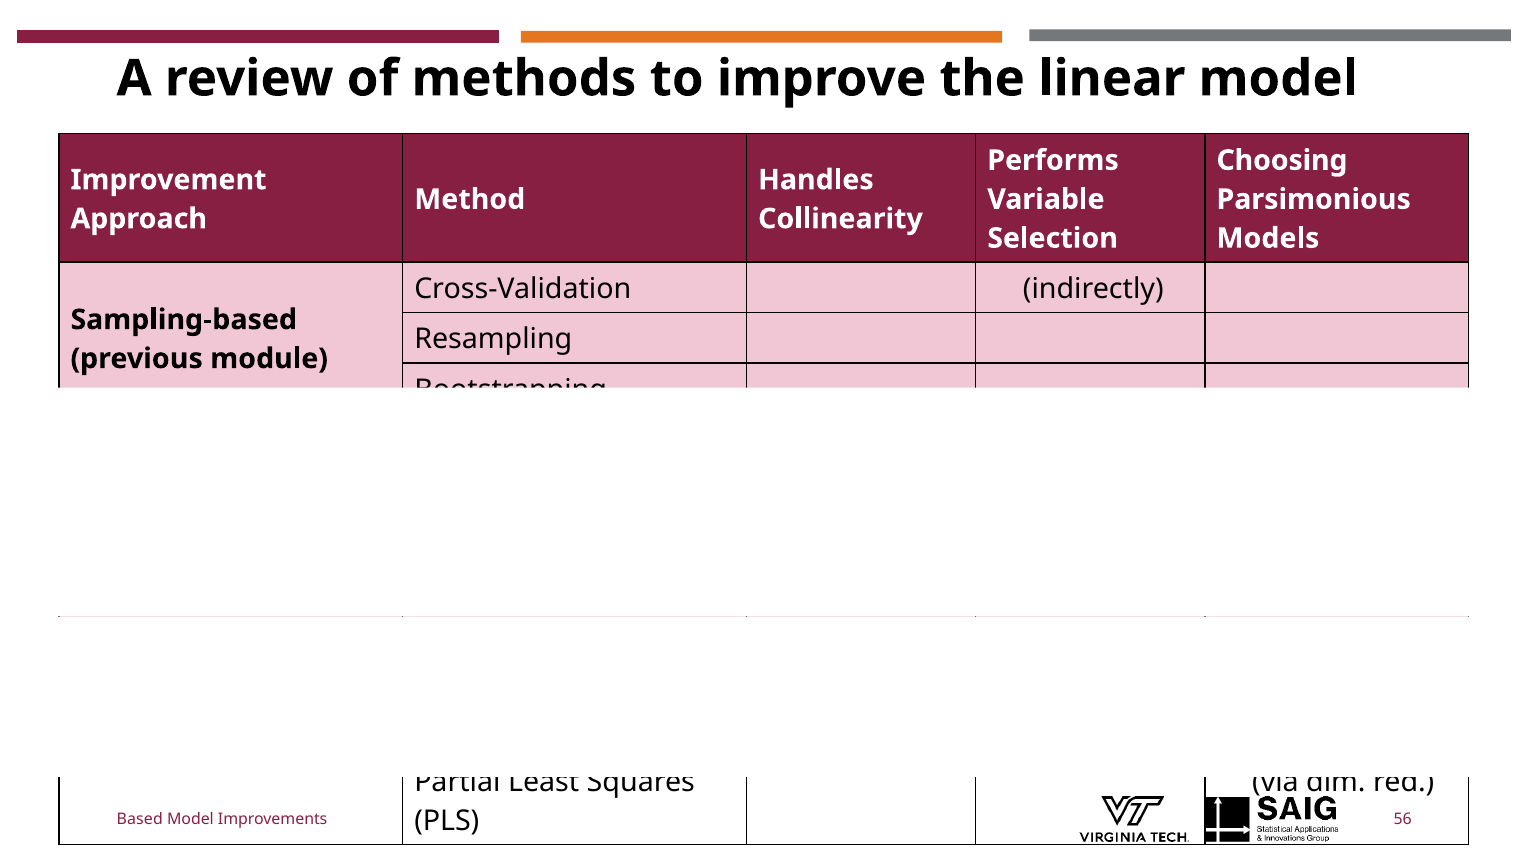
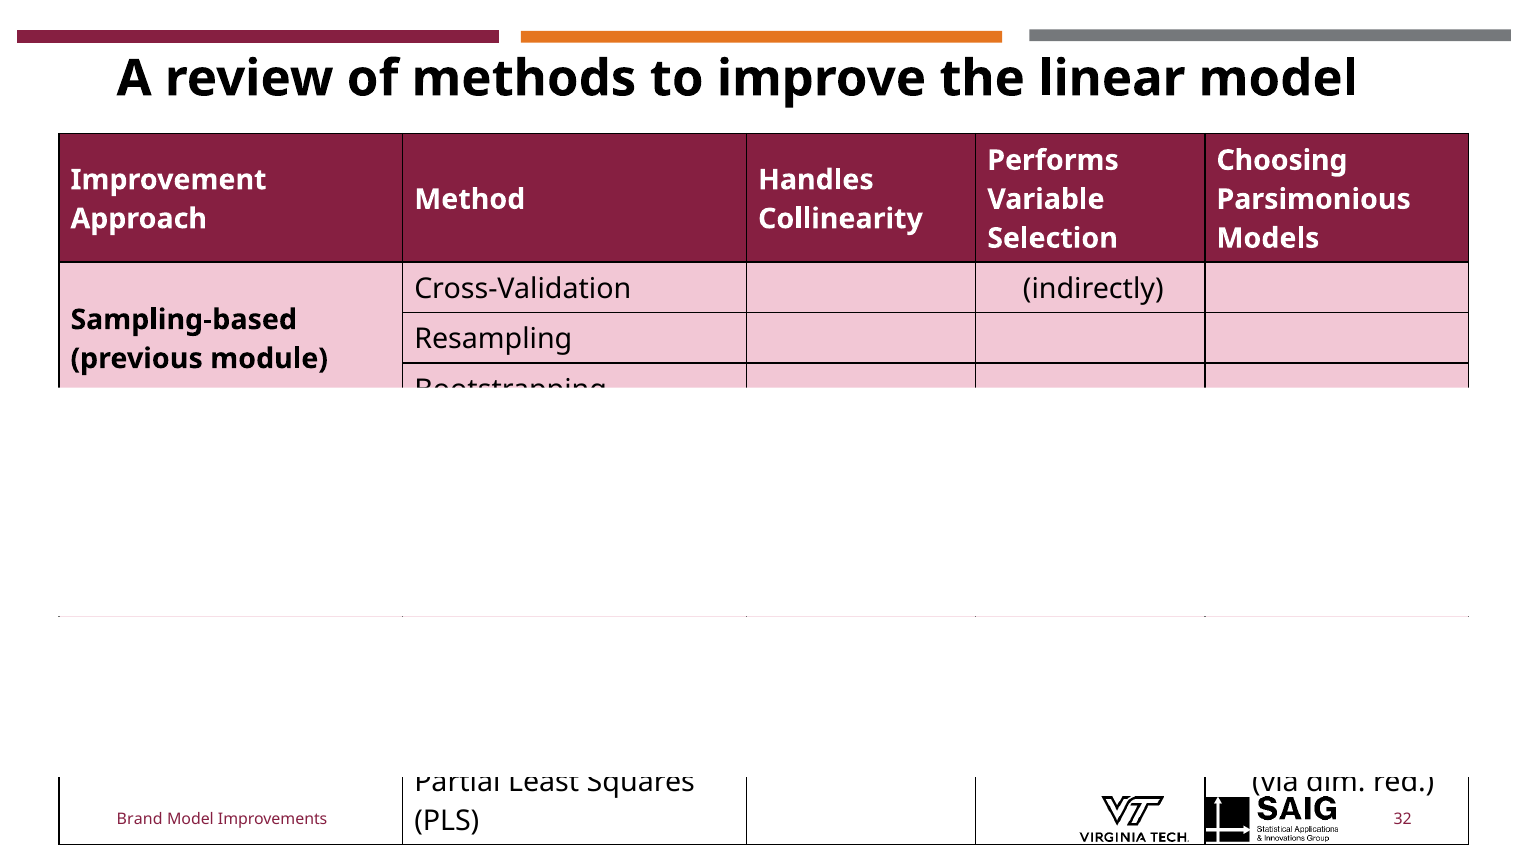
Based: Based -> Brand
56: 56 -> 32
